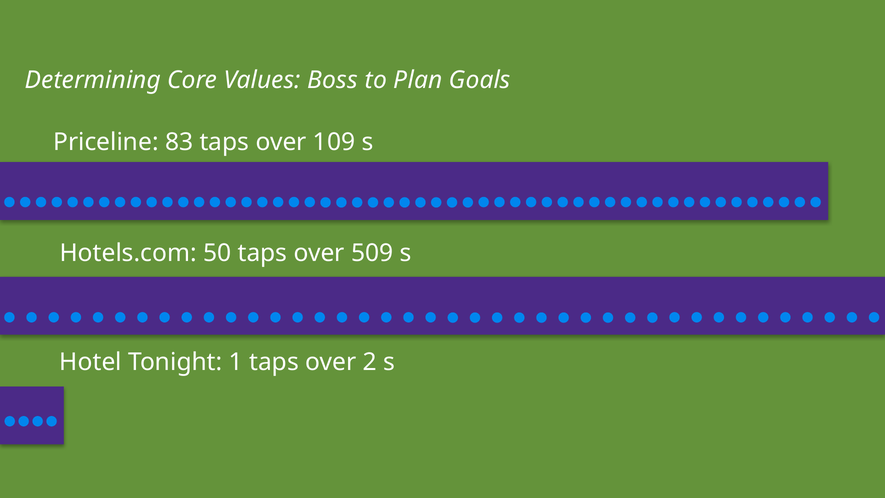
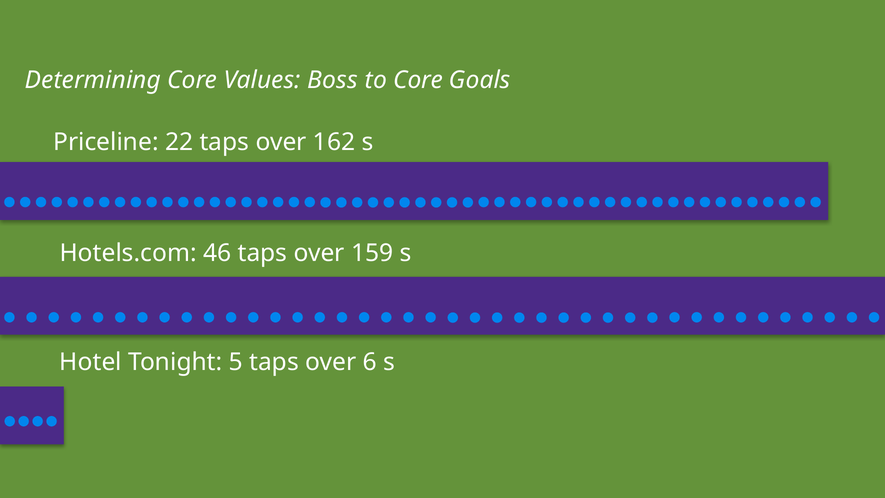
to Plan: Plan -> Core
83: 83 -> 22
109: 109 -> 162
50: 50 -> 46
509: 509 -> 159
1: 1 -> 5
2: 2 -> 6
